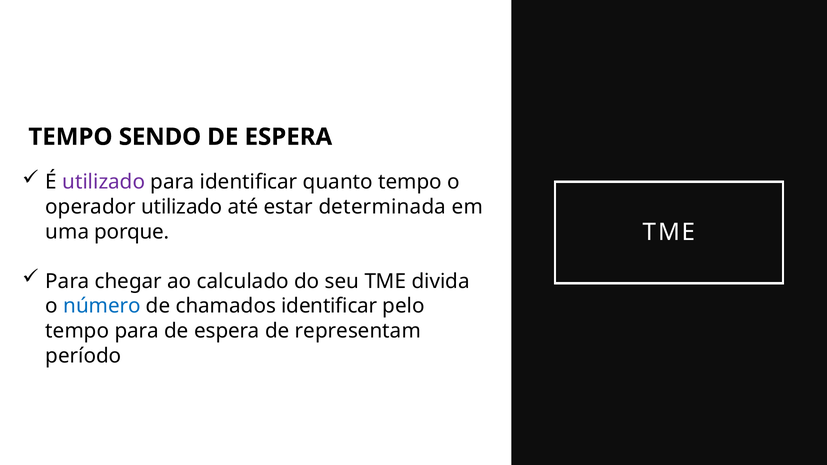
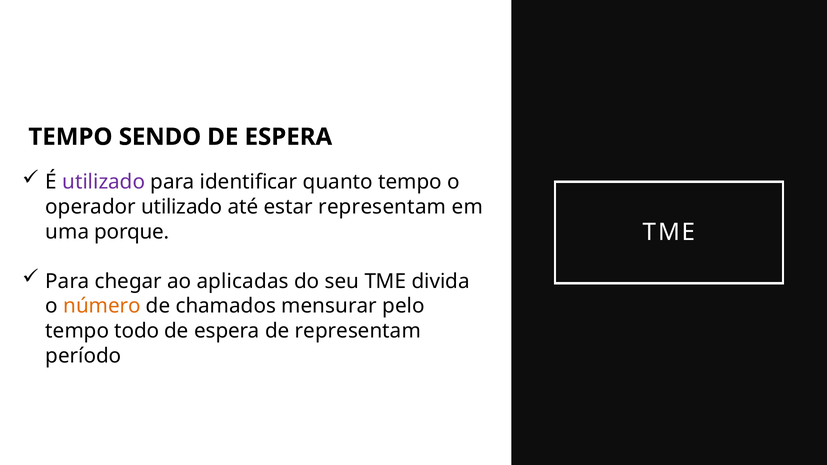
estar determinada: determinada -> representam
calculado: calculado -> aplicadas
número colour: blue -> orange
chamados identificar: identificar -> mensurar
tempo para: para -> todo
